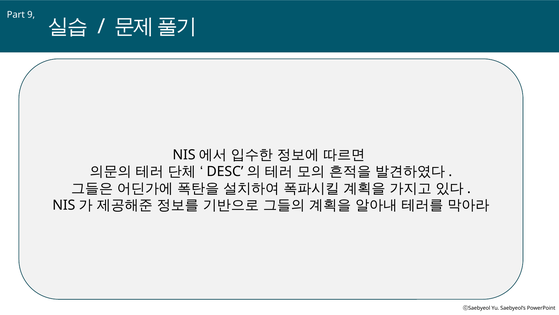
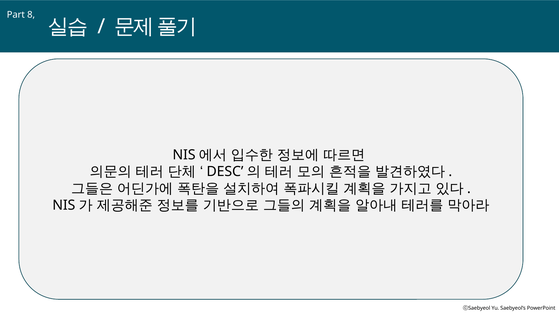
9: 9 -> 8
